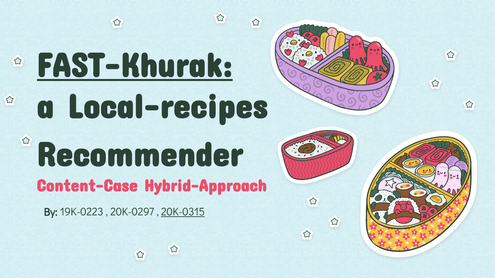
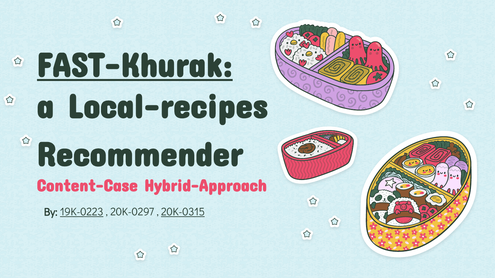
19K-0223 underline: none -> present
